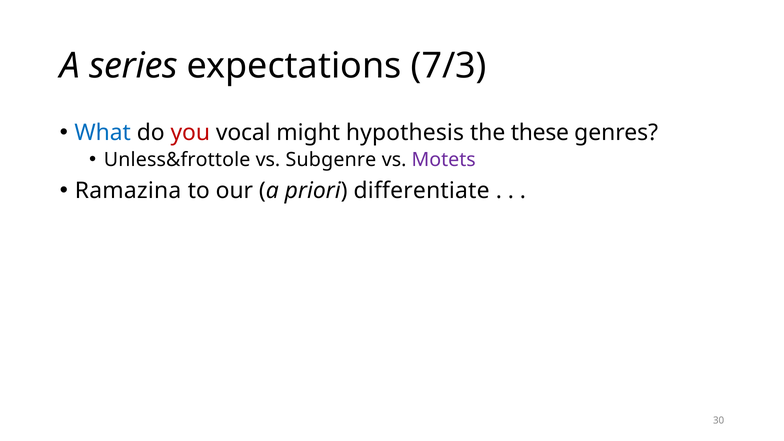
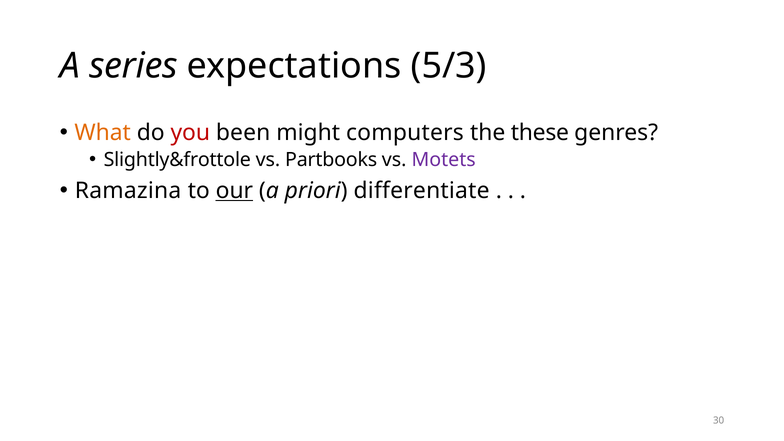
7/3: 7/3 -> 5/3
What colour: blue -> orange
vocal: vocal -> been
hypothesis: hypothesis -> computers
Unless&frottole: Unless&frottole -> Slightly&frottole
Subgenre: Subgenre -> Partbooks
our underline: none -> present
